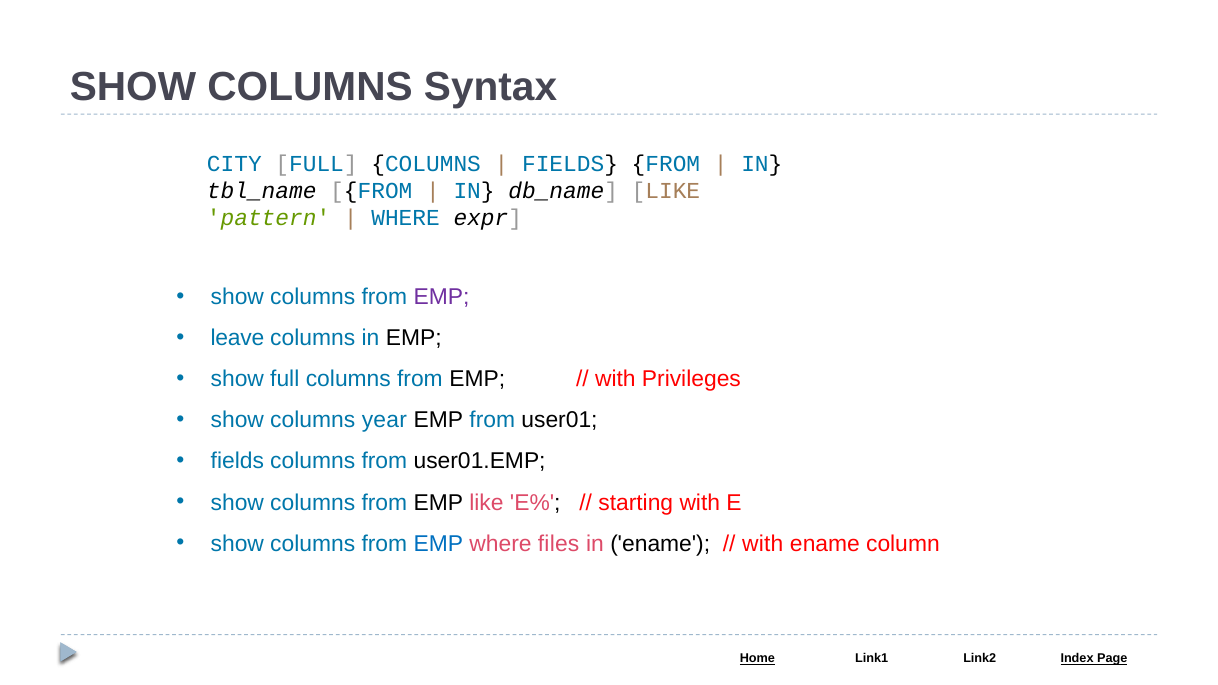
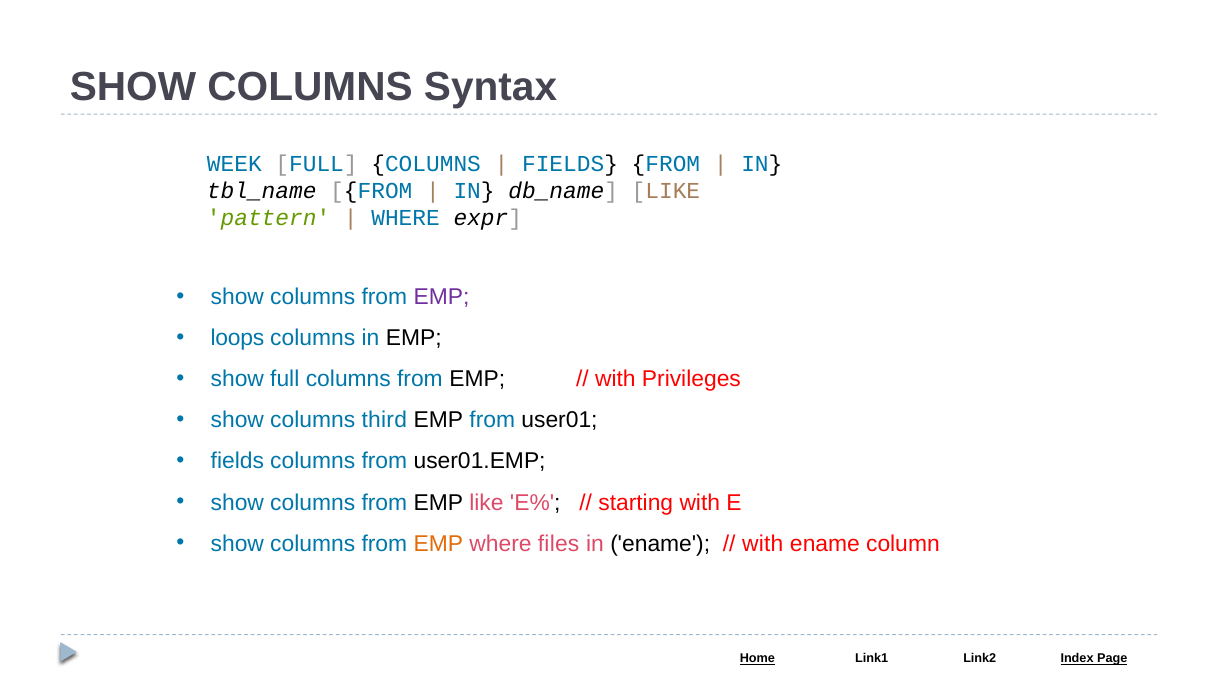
CITY: CITY -> WEEK
leave: leave -> loops
year: year -> third
EMP at (438, 544) colour: blue -> orange
